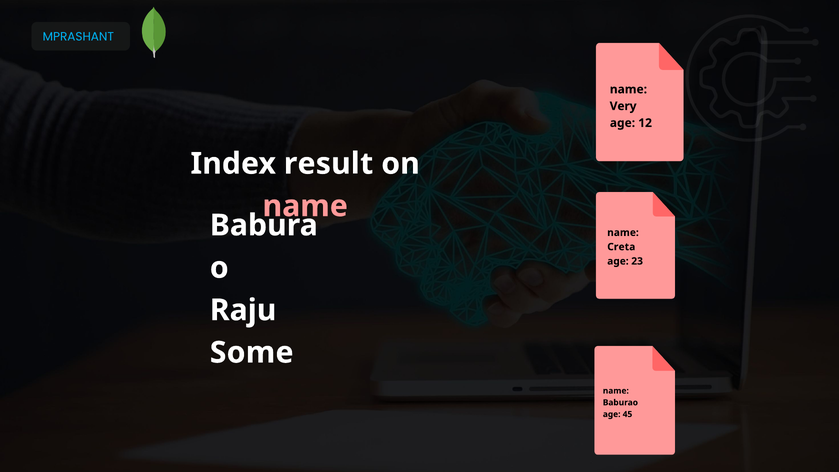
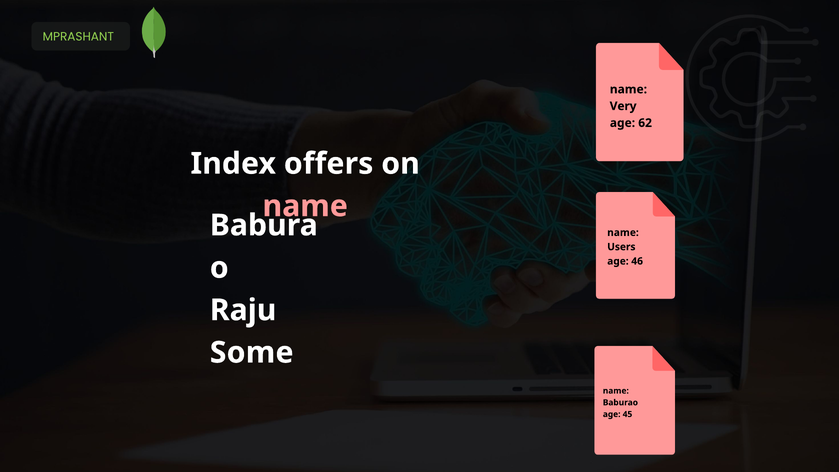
MPRASHANT colour: light blue -> light green
12: 12 -> 62
result: result -> offers
Creta: Creta -> Users
23: 23 -> 46
